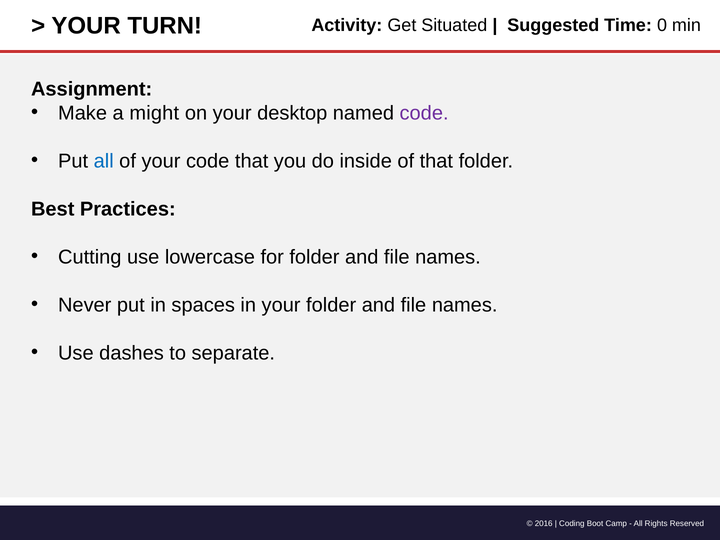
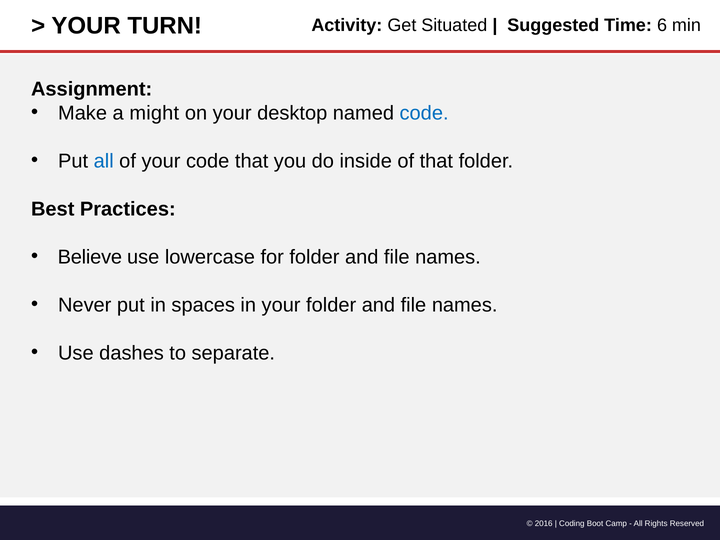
0: 0 -> 6
code at (424, 113) colour: purple -> blue
Cutting: Cutting -> Believe
